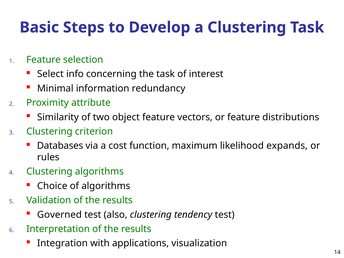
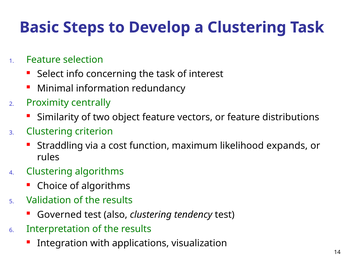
attribute: attribute -> centrally
Databases: Databases -> Straddling
